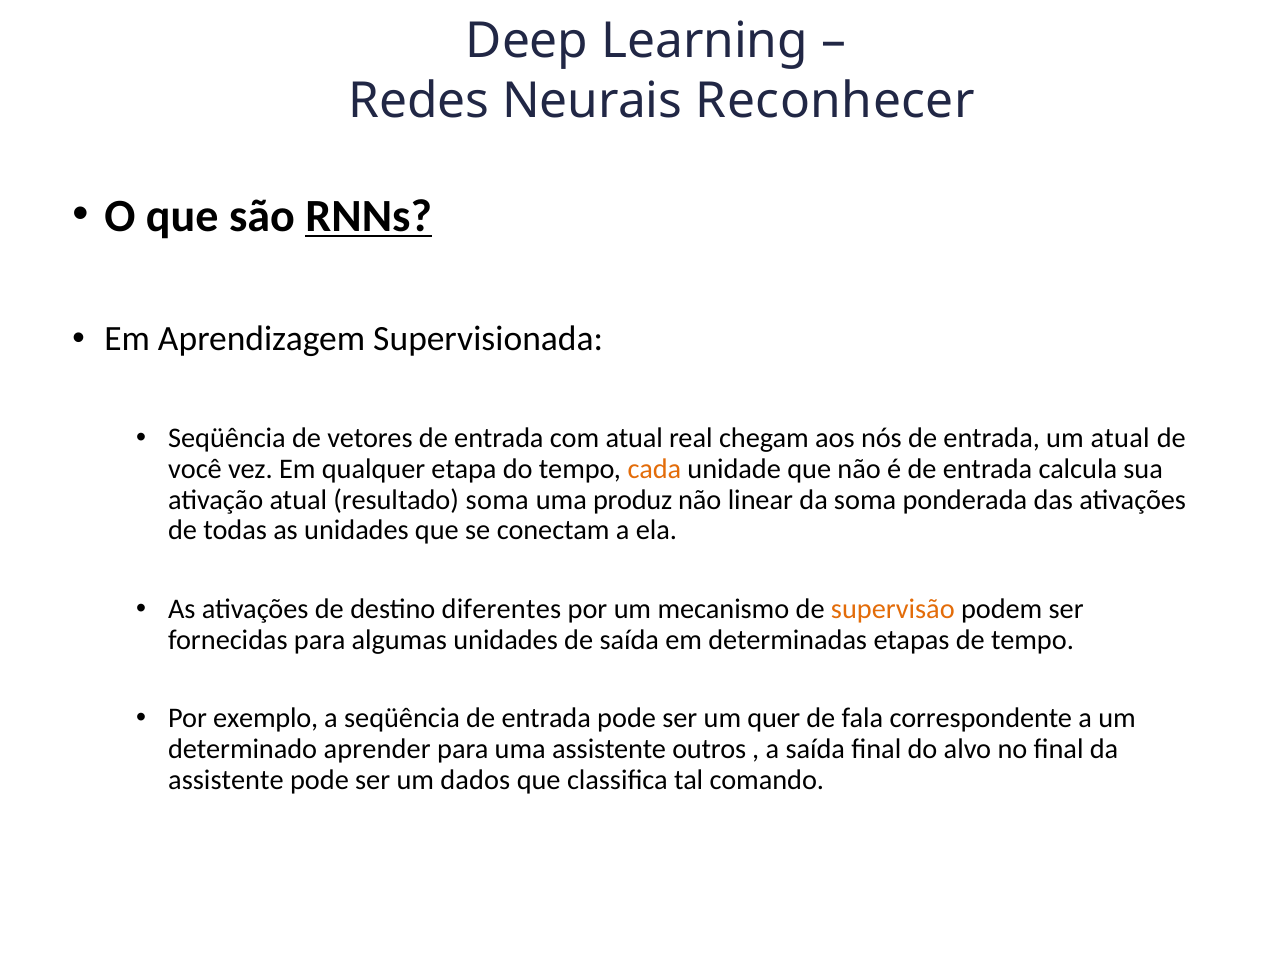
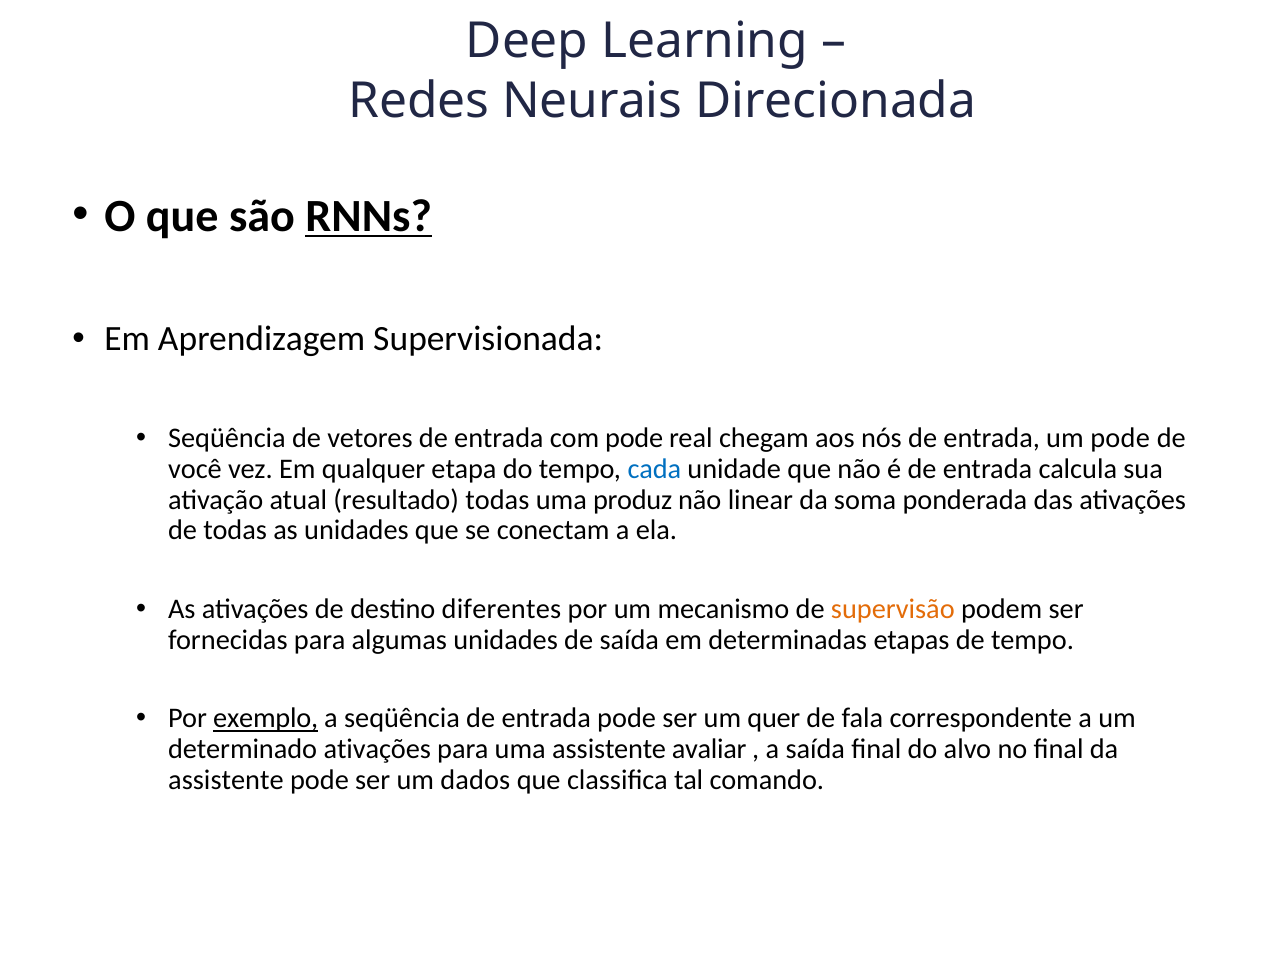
Reconhecer: Reconhecer -> Direcionada
com atual: atual -> pode
um atual: atual -> pode
cada colour: orange -> blue
resultado soma: soma -> todas
exemplo underline: none -> present
determinado aprender: aprender -> ativações
outros: outros -> avaliar
